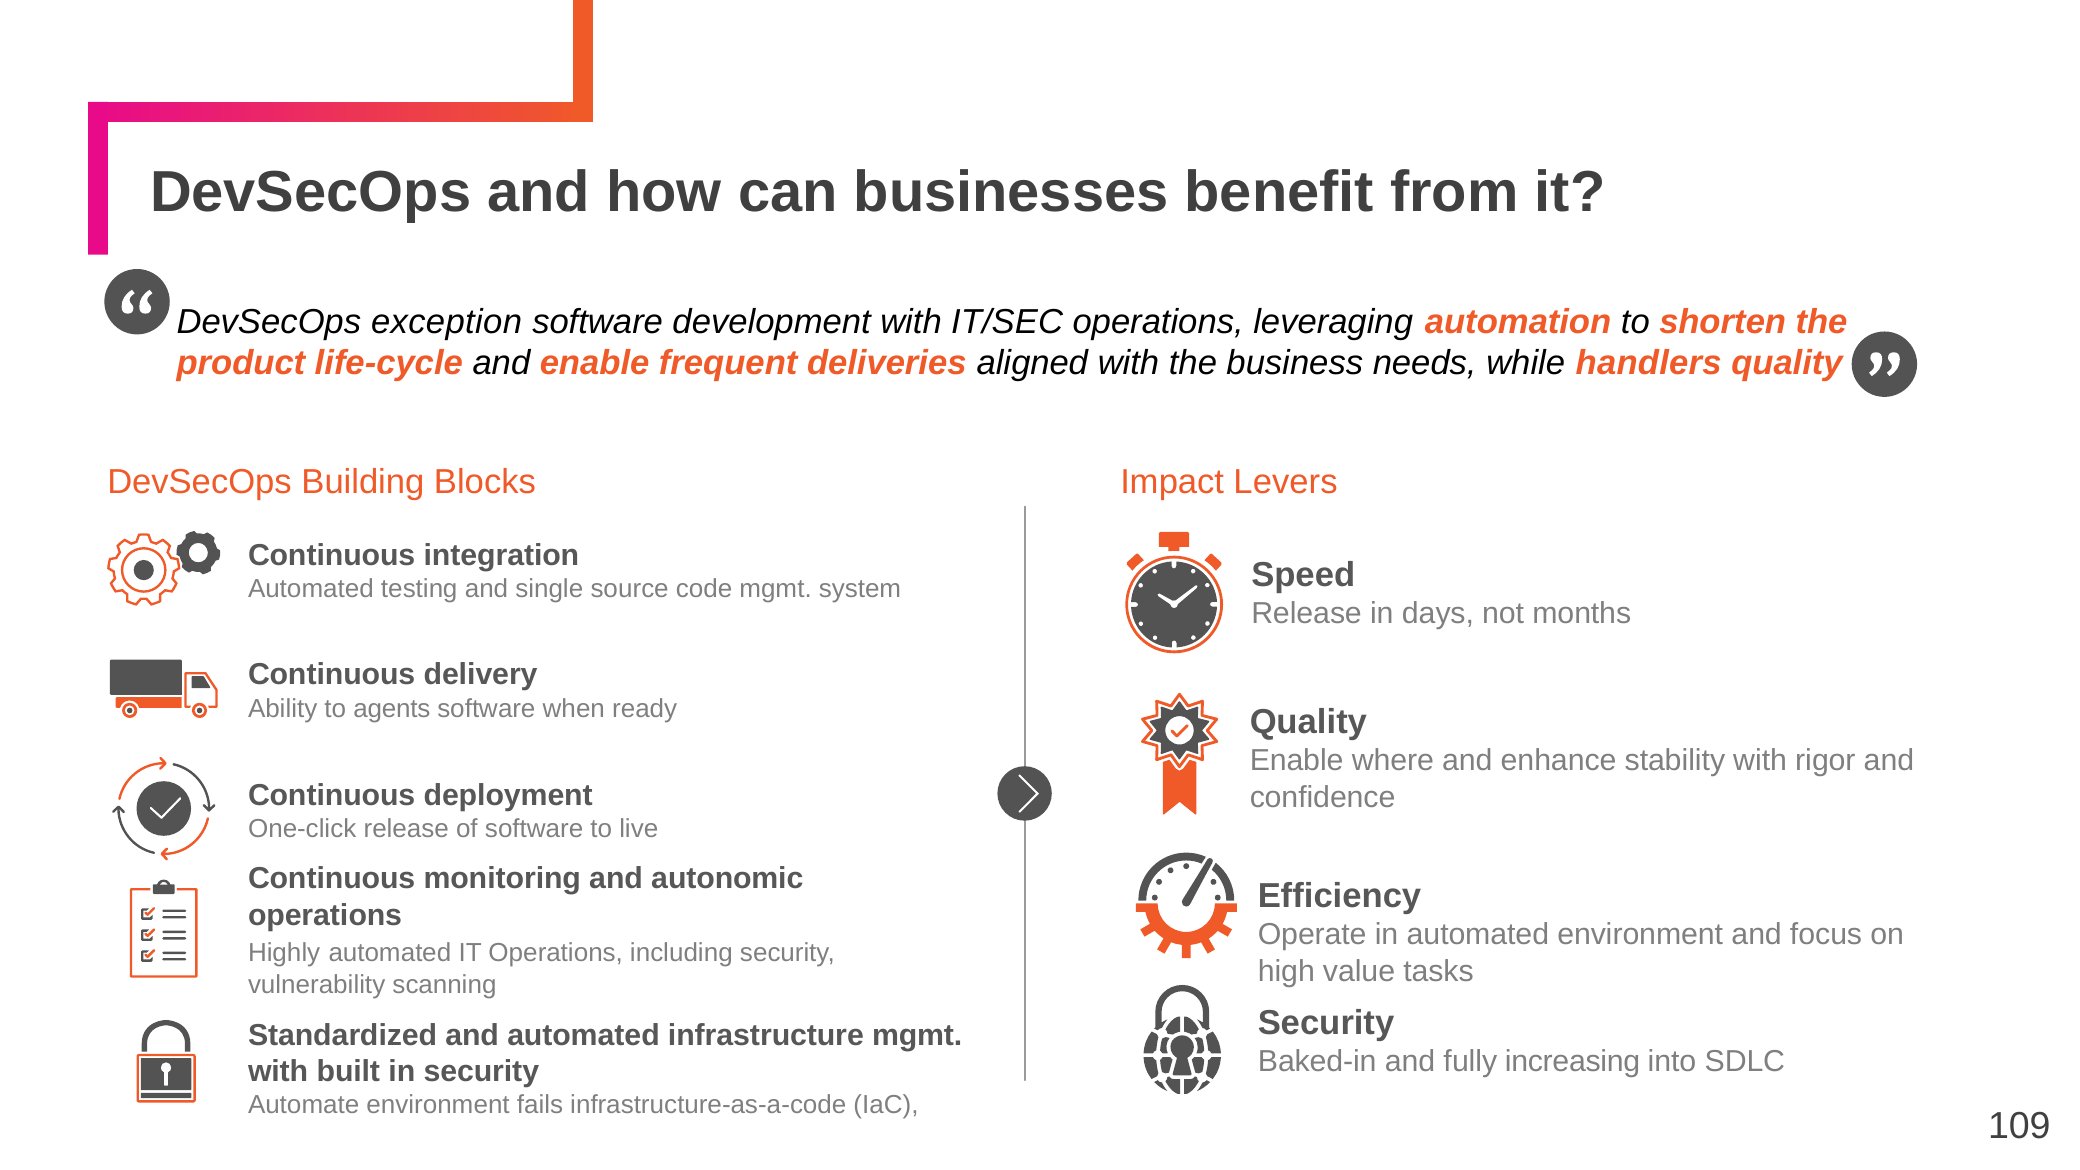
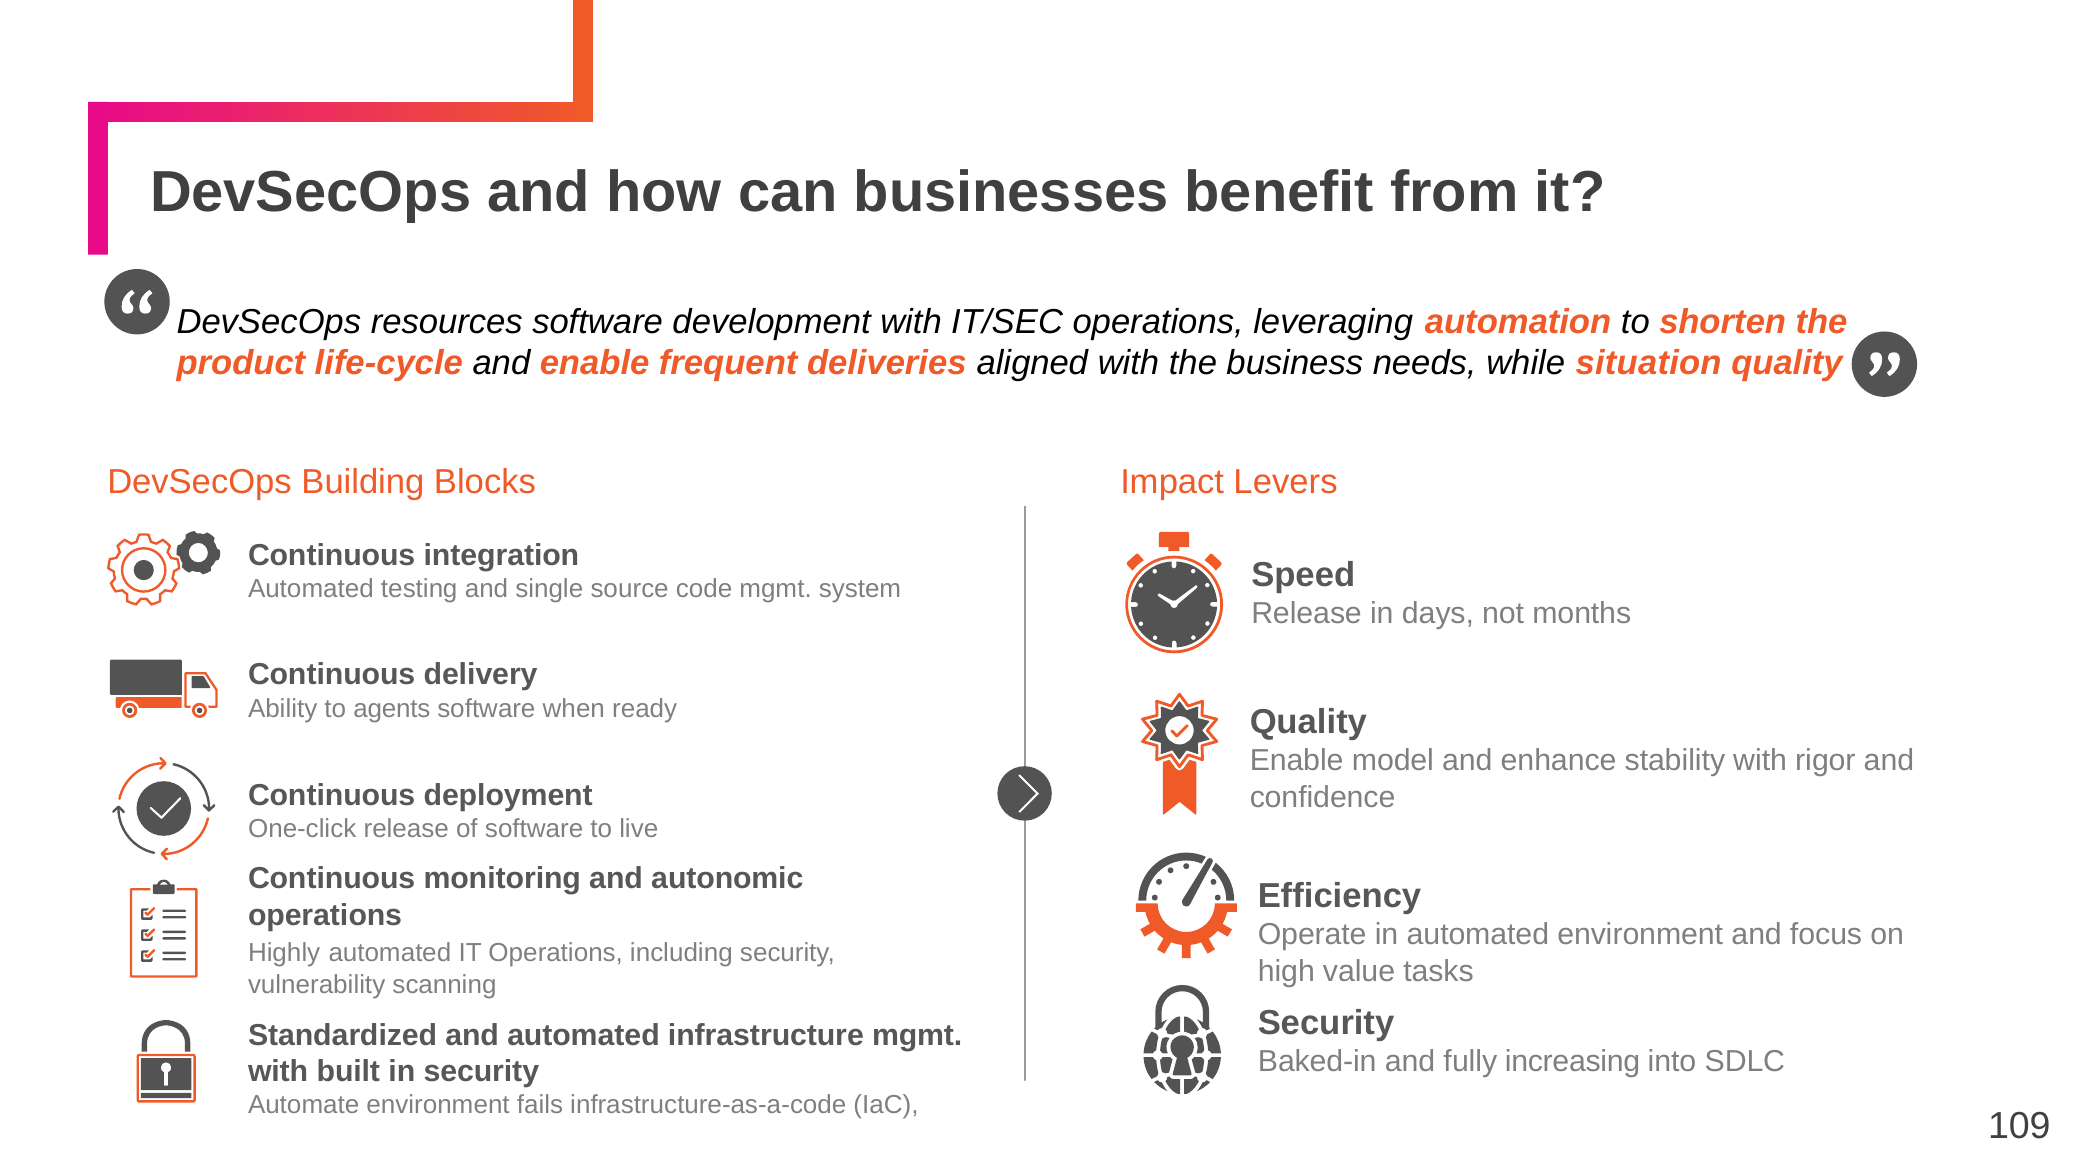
exception: exception -> resources
handlers: handlers -> situation
where: where -> model
